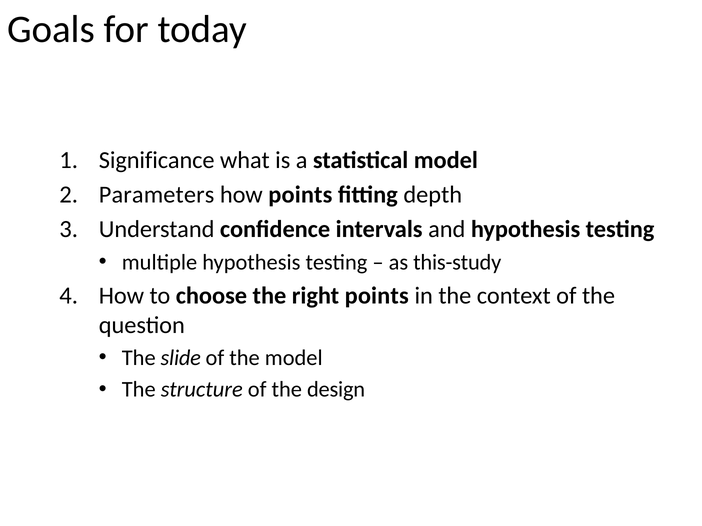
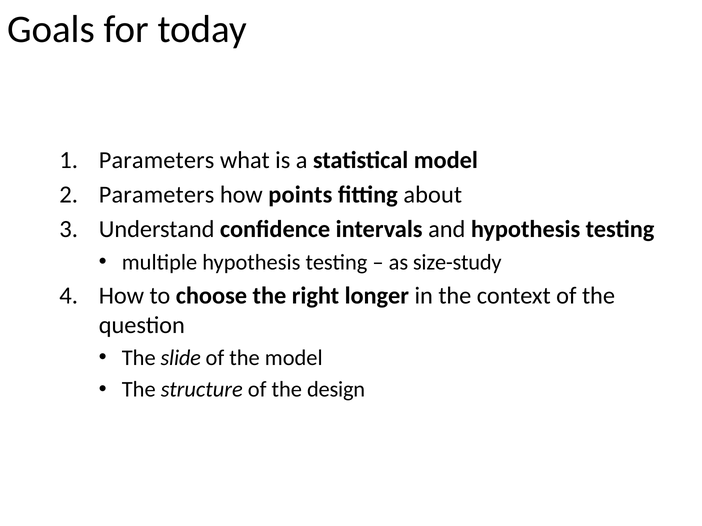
Significance at (157, 160): Significance -> Parameters
depth: depth -> about
this-study: this-study -> size-study
right points: points -> longer
